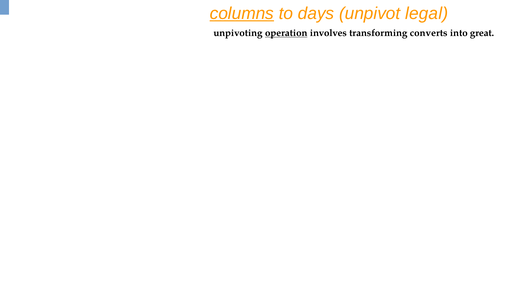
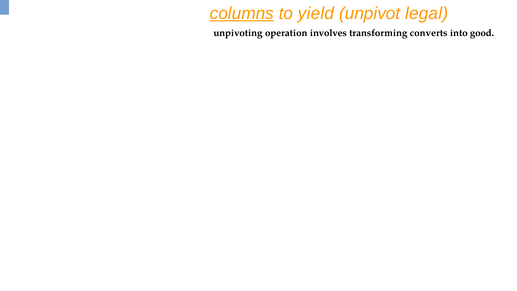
days: days -> yield
operation underline: present -> none
great: great -> good
